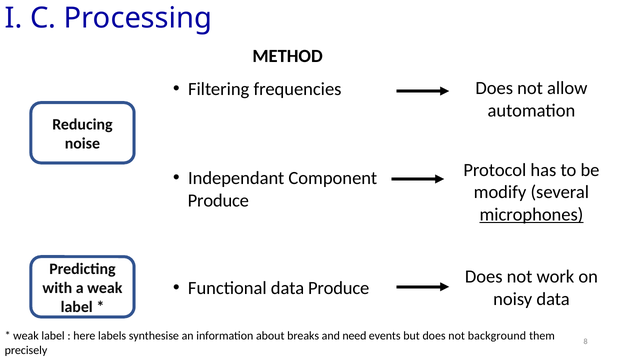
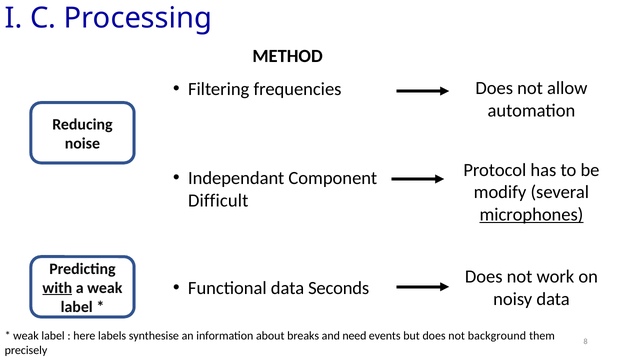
Produce at (218, 200): Produce -> Difficult
data Produce: Produce -> Seconds
with underline: none -> present
